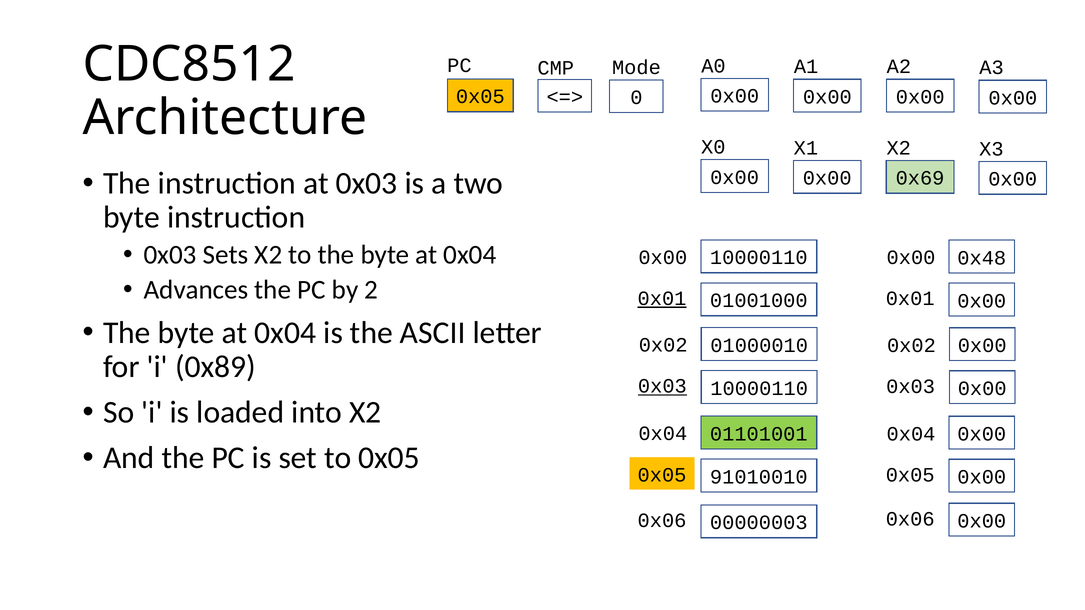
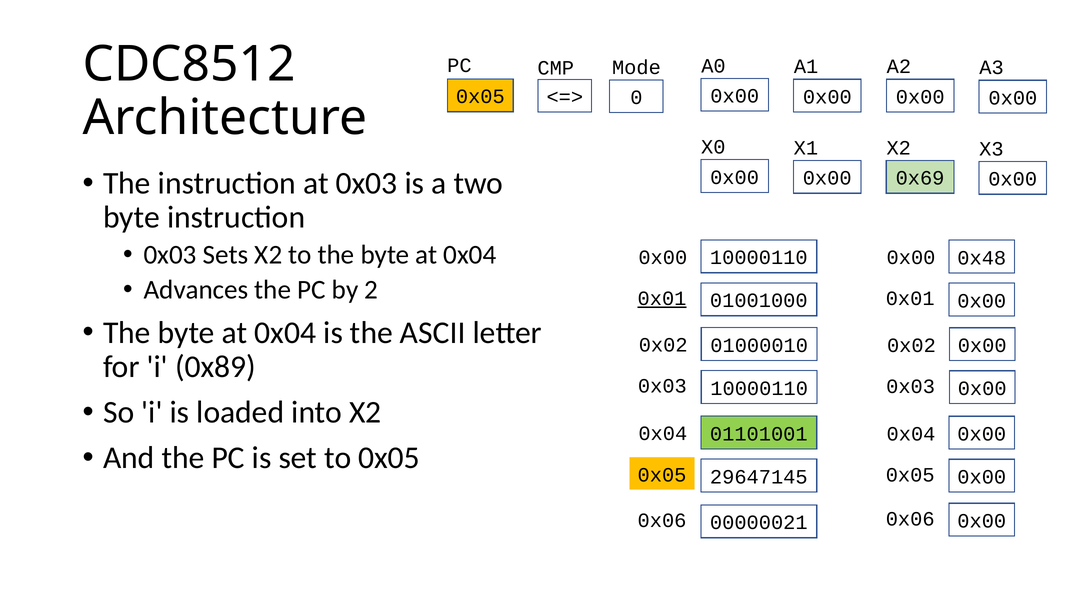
0x03 at (662, 386) underline: present -> none
91010010: 91010010 -> 29647145
00000003: 00000003 -> 00000021
